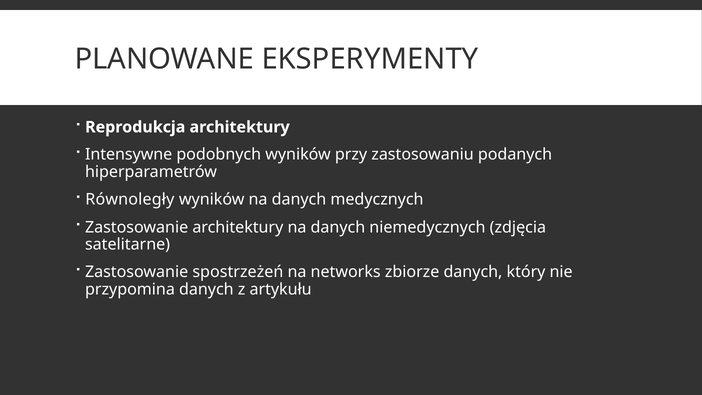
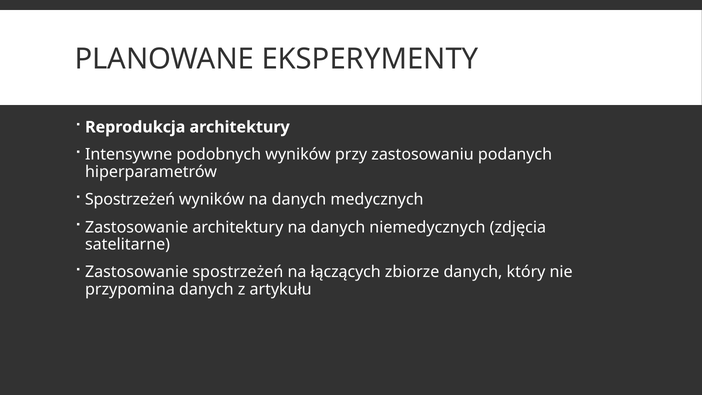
Równoległy at (130, 200): Równoległy -> Spostrzeżeń
networks: networks -> łączących
